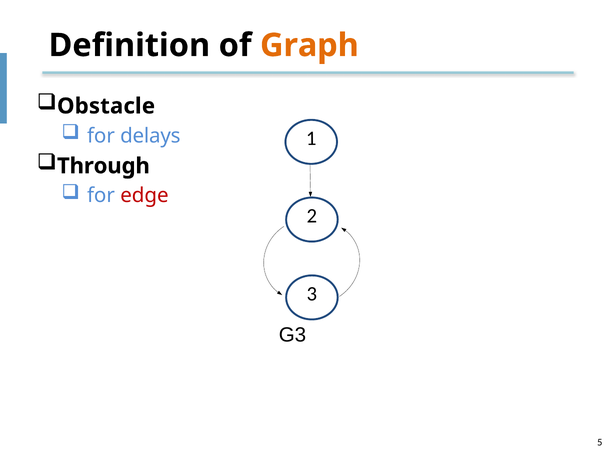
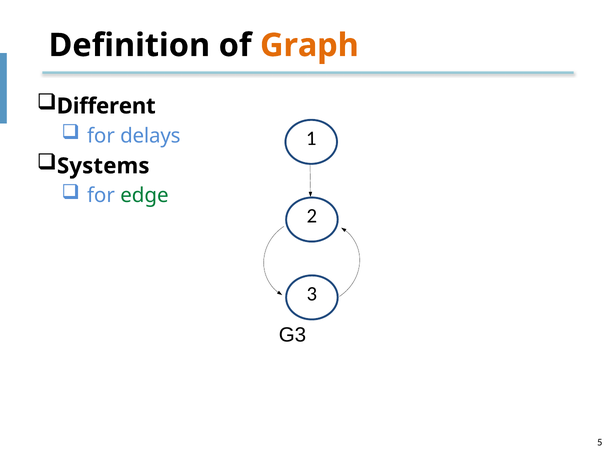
Obstacle: Obstacle -> Different
Through: Through -> Systems
edge colour: red -> green
